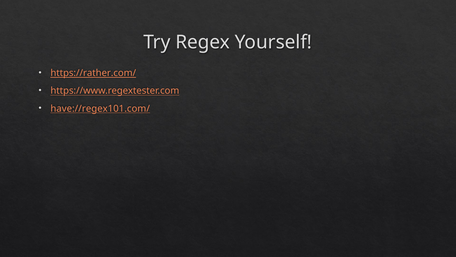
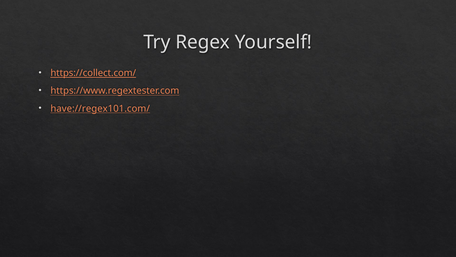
https://rather.com/: https://rather.com/ -> https://collect.com/
